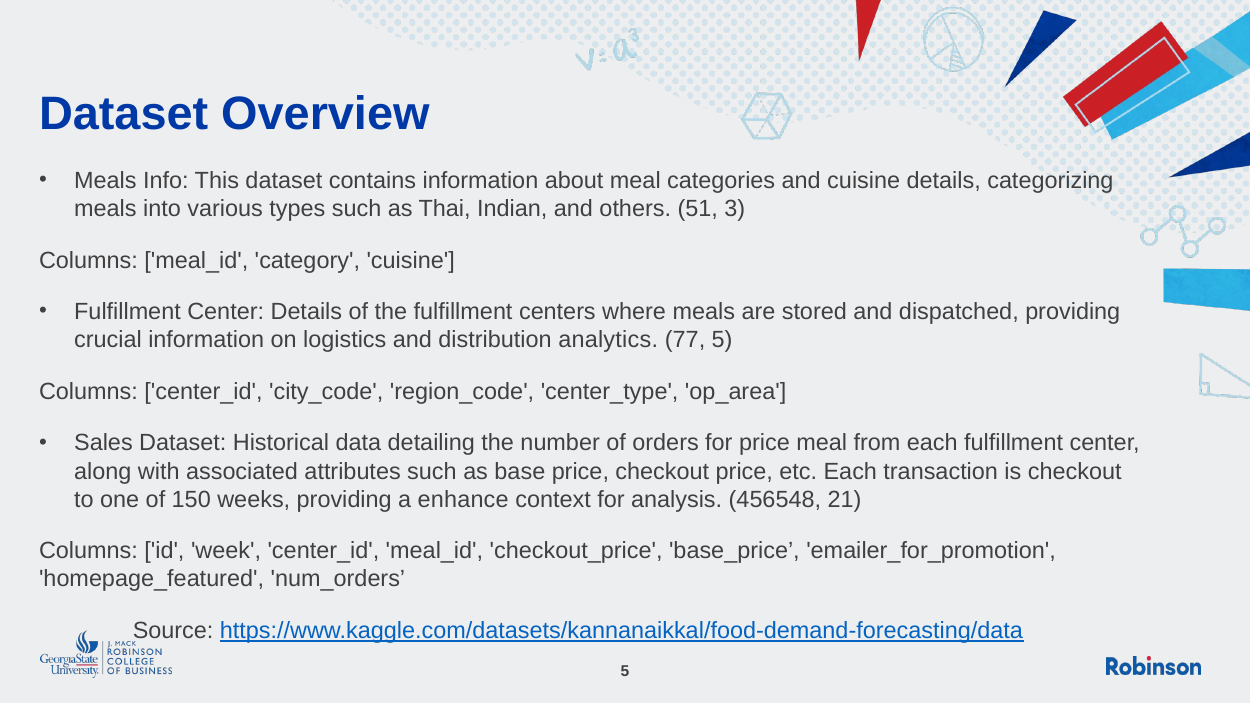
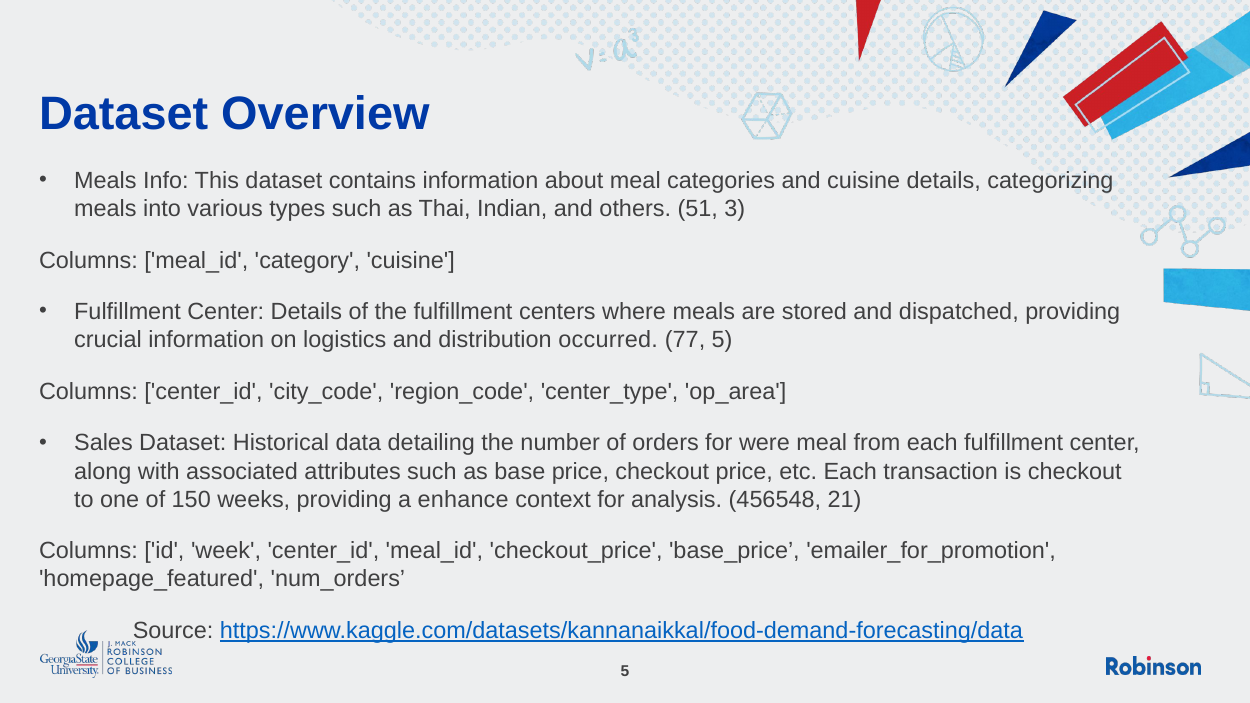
analytics: analytics -> occurred
for price: price -> were
